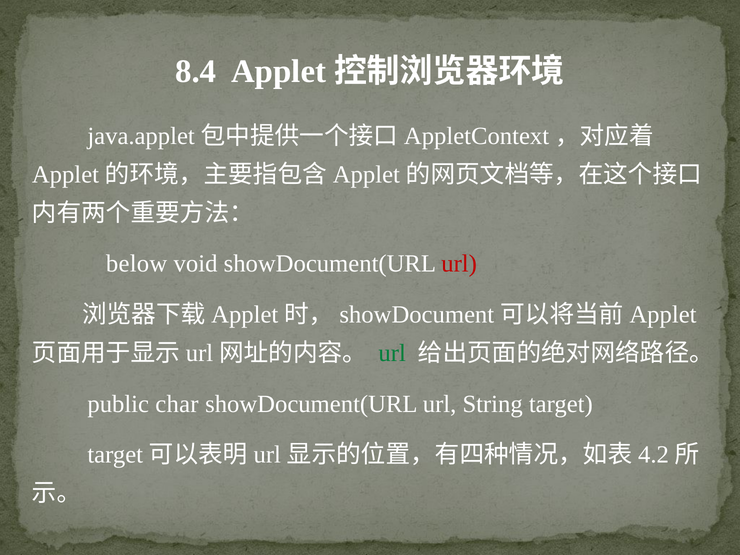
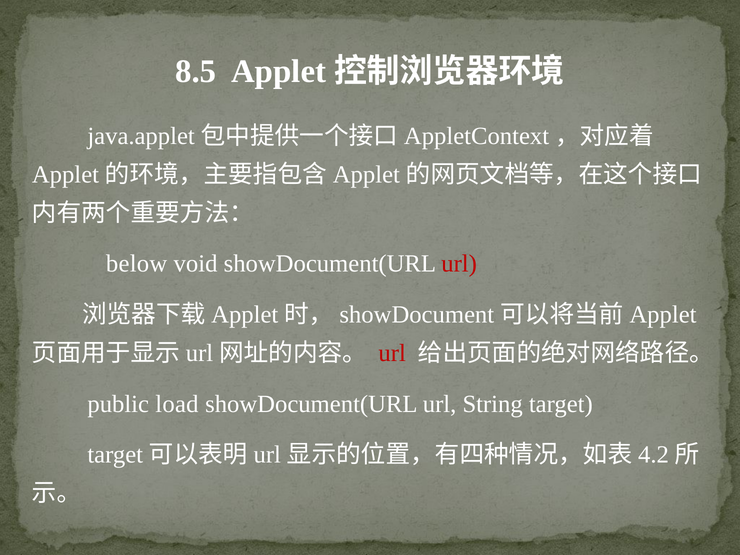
8.4: 8.4 -> 8.5
url at (392, 353) colour: green -> red
char: char -> load
